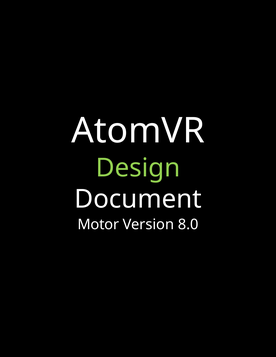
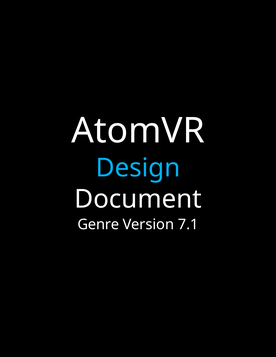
Design colour: light green -> light blue
Motor: Motor -> Genre
8.0: 8.0 -> 7.1
